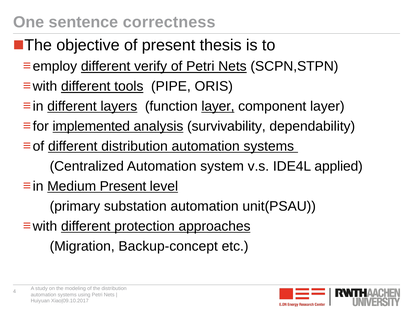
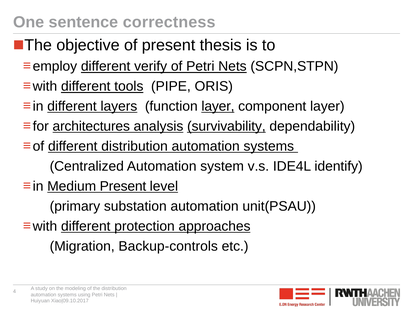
implemented: implemented -> architectures
survivability underline: none -> present
applied: applied -> identify
Backup-concept: Backup-concept -> Backup-controls
